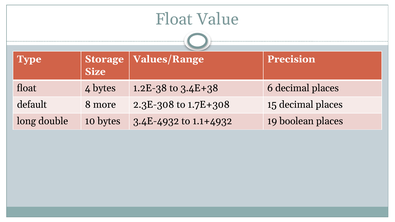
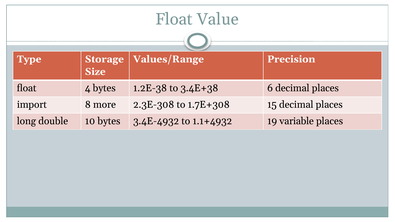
default: default -> import
boolean: boolean -> variable
